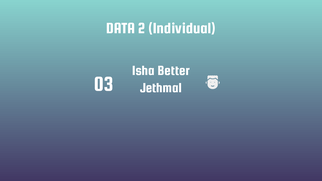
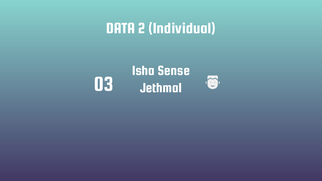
Better: Better -> Sense
